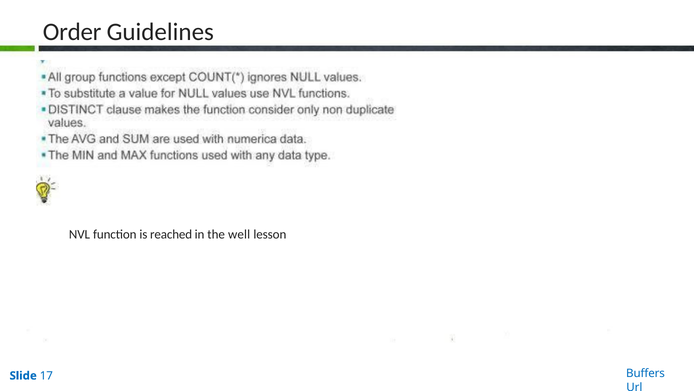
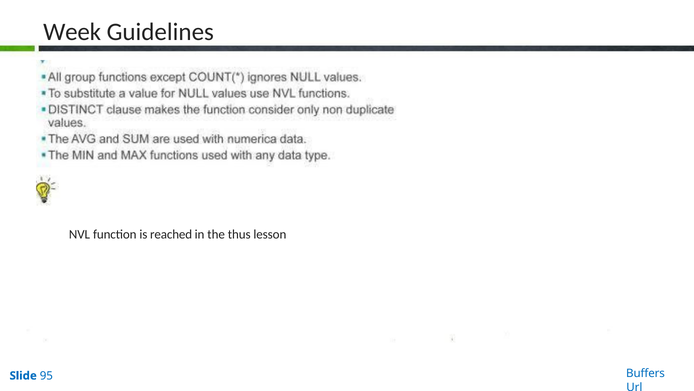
Order: Order -> Week
well: well -> thus
17: 17 -> 95
